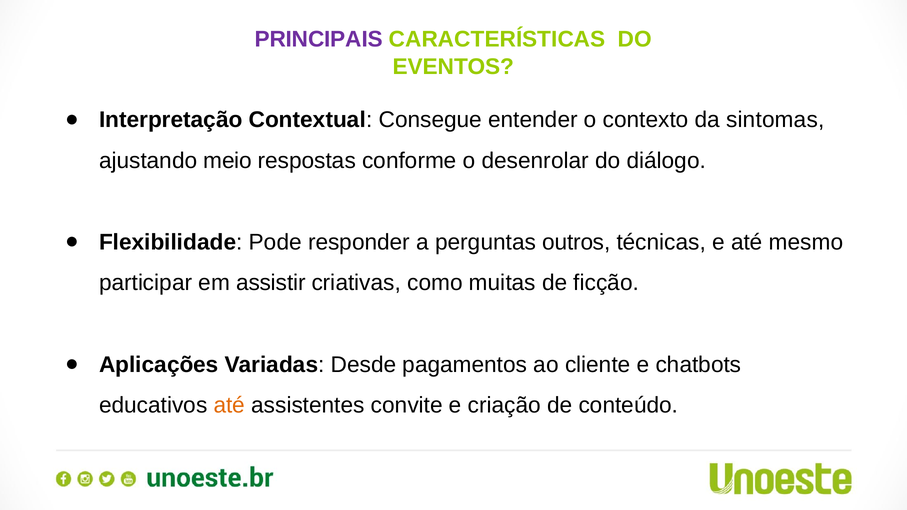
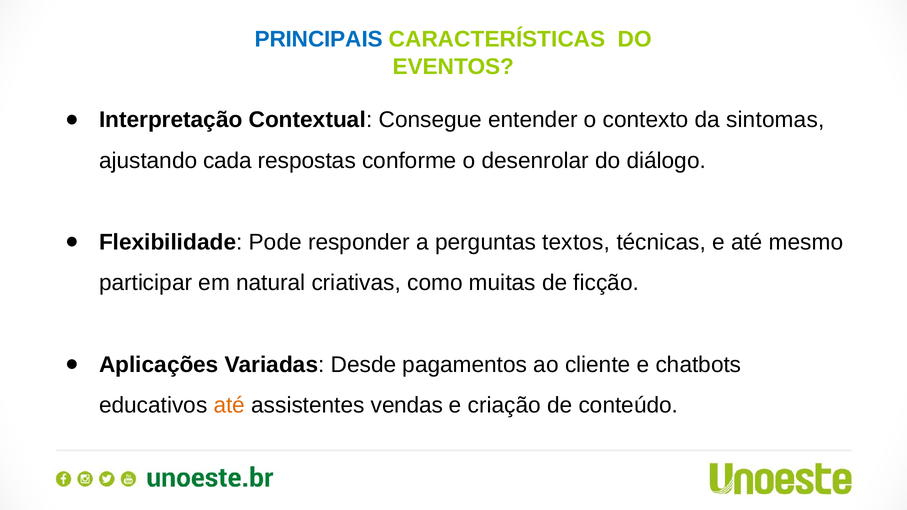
PRINCIPAIS colour: purple -> blue
meio: meio -> cada
outros: outros -> textos
assistir: assistir -> natural
convite: convite -> vendas
